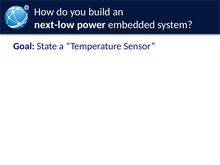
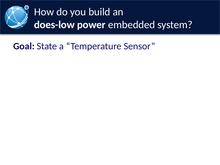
next-low: next-low -> does-low
